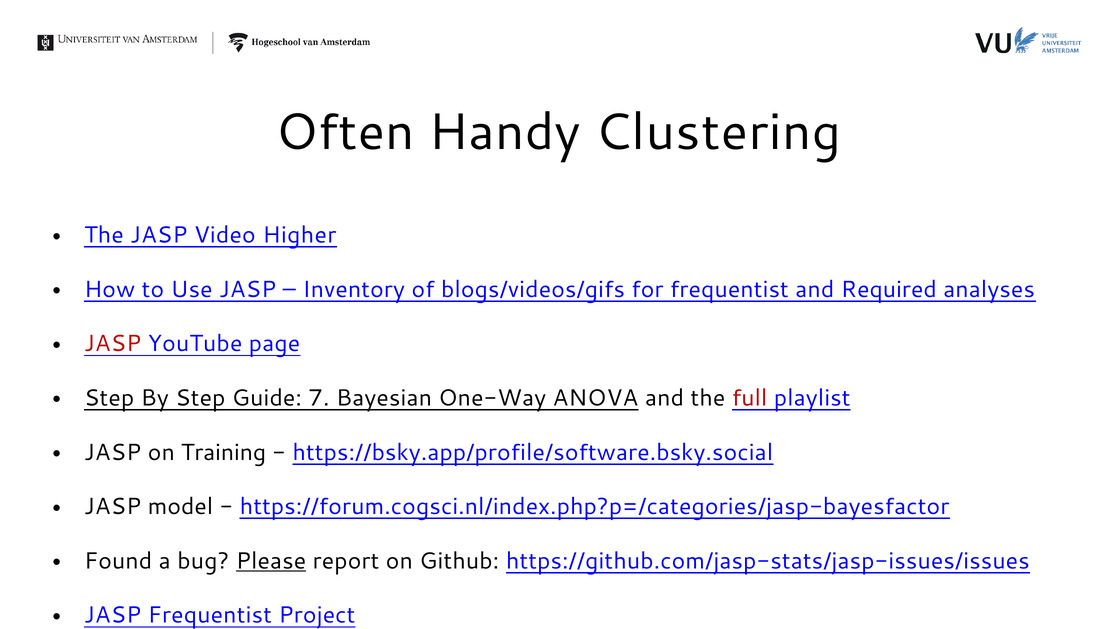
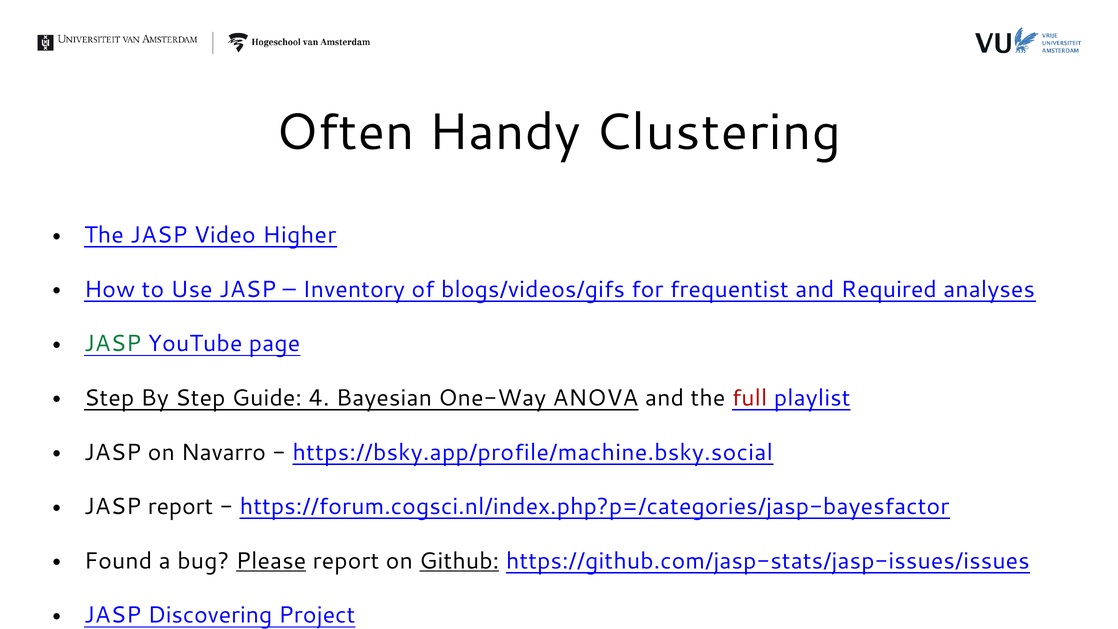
JASP at (113, 344) colour: red -> green
7: 7 -> 4
Training: Training -> Navarro
https://bsky.app/profile/software.bsky.social: https://bsky.app/profile/software.bsky.social -> https://bsky.app/profile/machine.bsky.social
JASP model: model -> report
Github underline: none -> present
JASP Frequentist: Frequentist -> Discovering
